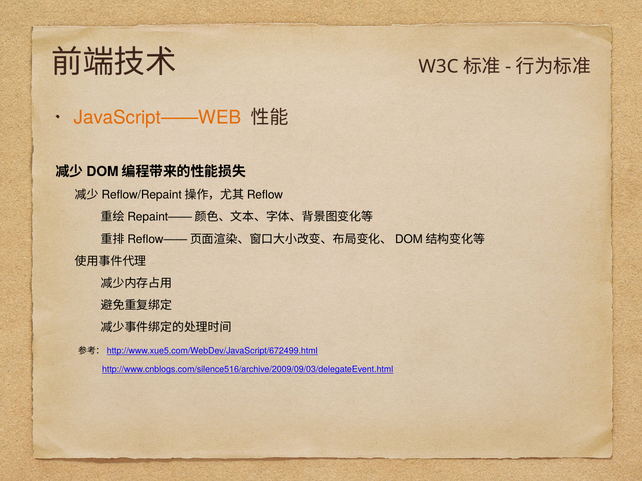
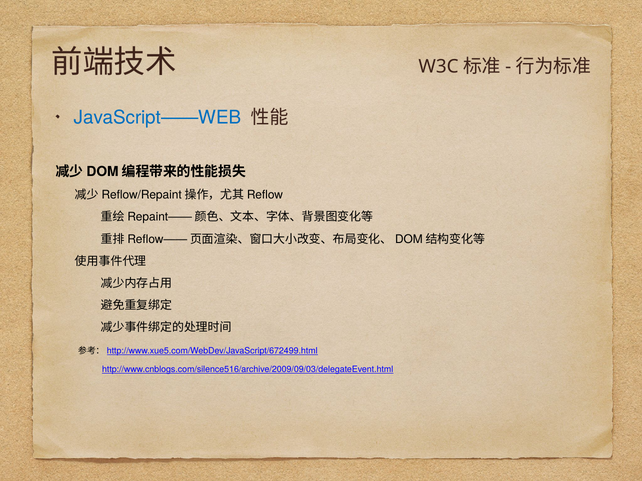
JavaScript——WEB colour: orange -> blue
